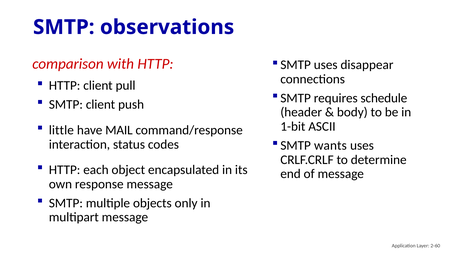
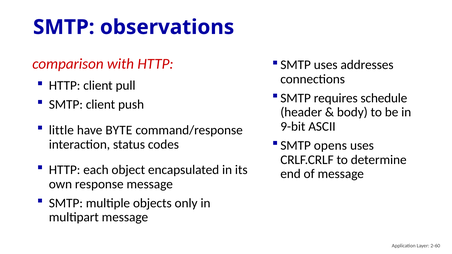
disappear: disappear -> addresses
1-bit: 1-bit -> 9-bit
MAIL: MAIL -> BYTE
wants: wants -> opens
